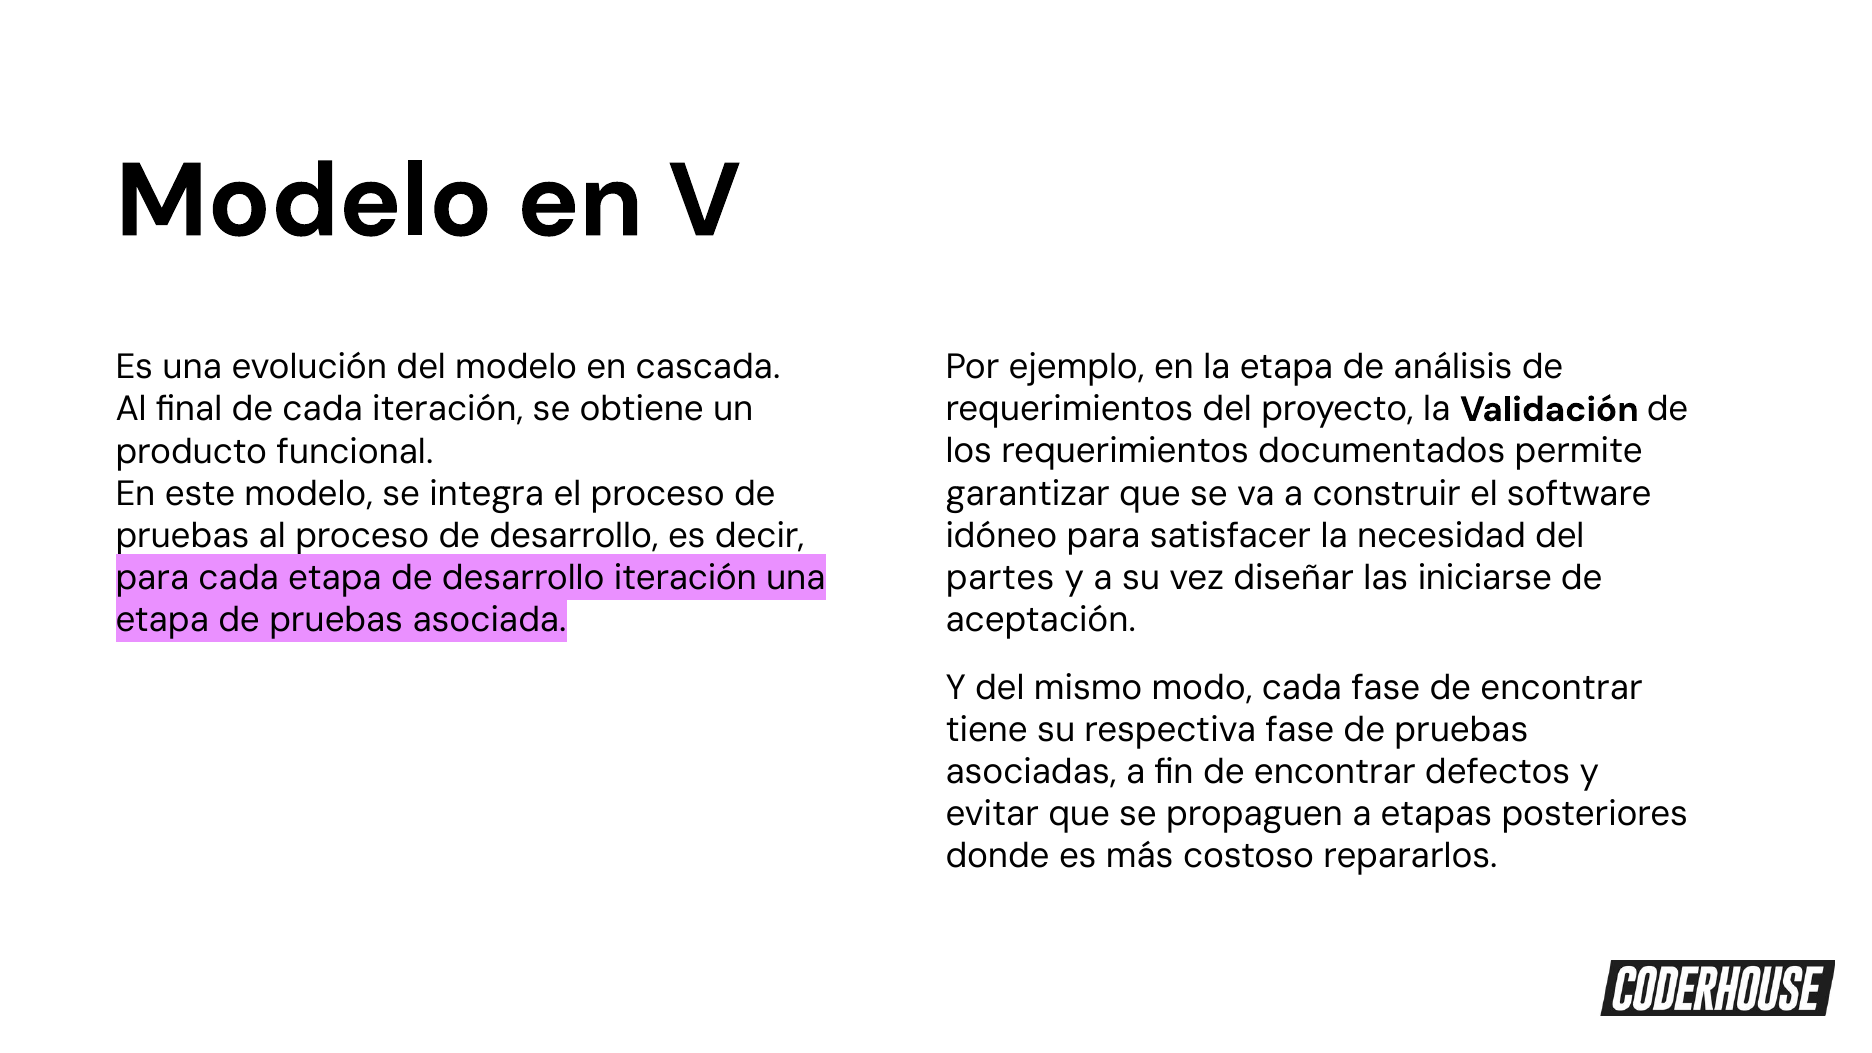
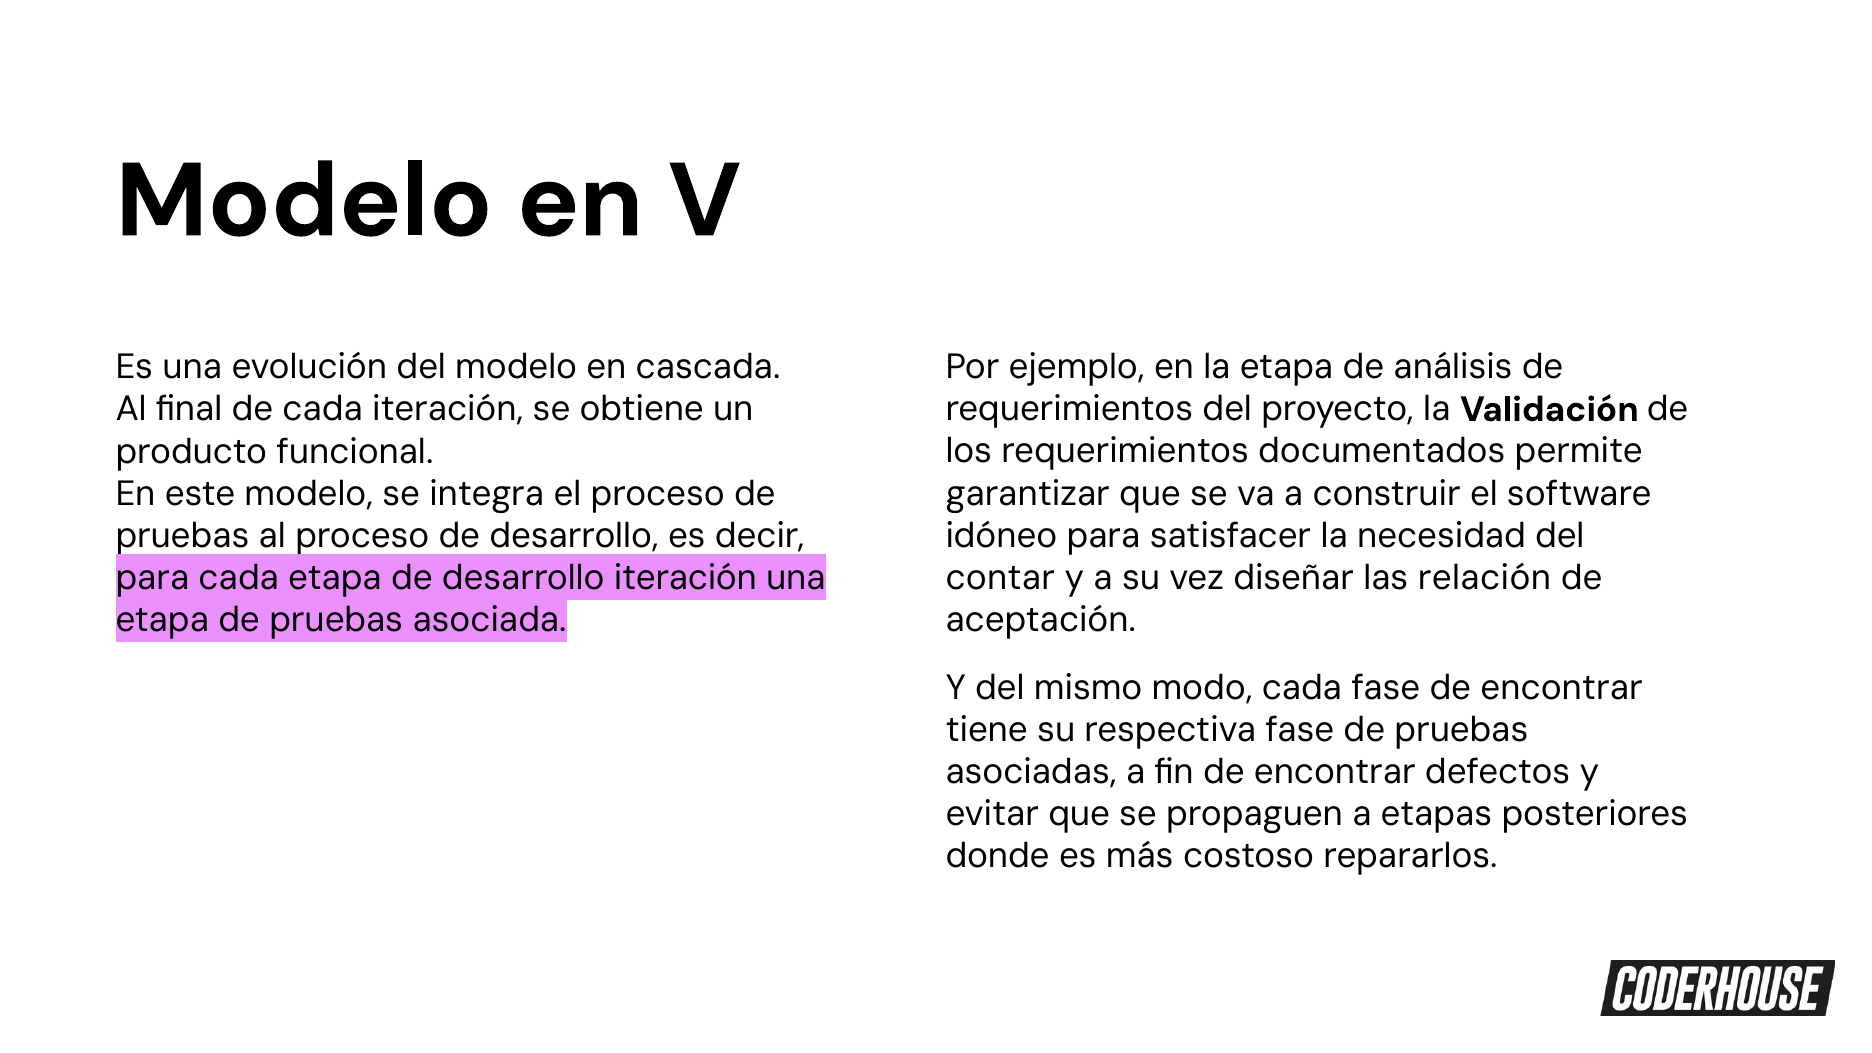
partes: partes -> contar
iniciarse: iniciarse -> relación
